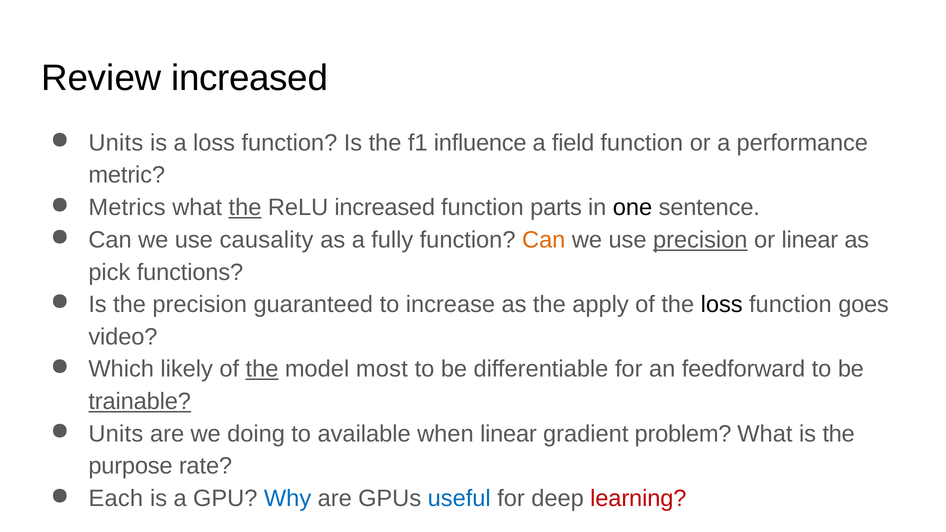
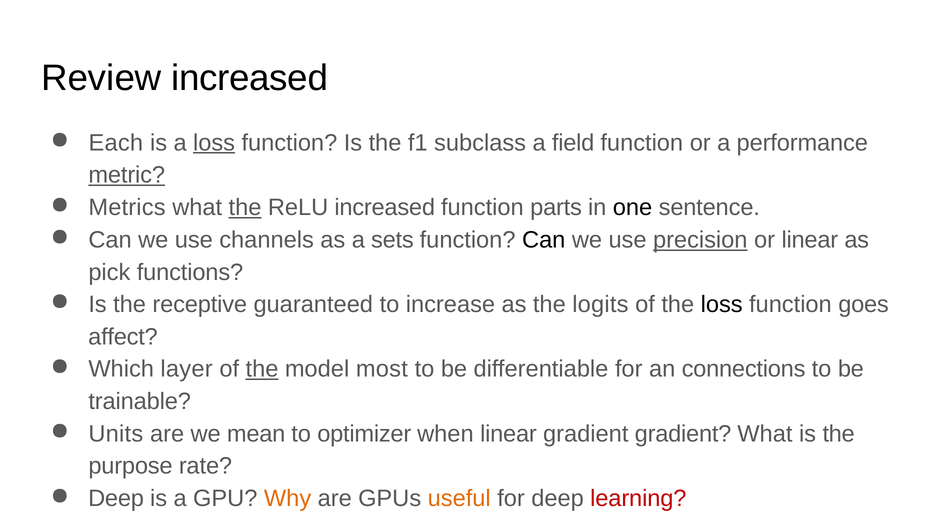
Units at (116, 143): Units -> Each
loss at (214, 143) underline: none -> present
influence: influence -> subclass
metric underline: none -> present
causality: causality -> channels
fully: fully -> sets
Can at (544, 240) colour: orange -> black
the precision: precision -> receptive
apply: apply -> logits
video: video -> affect
likely: likely -> layer
feedforward: feedforward -> connections
trainable underline: present -> none
doing: doing -> mean
available: available -> optimizer
gradient problem: problem -> gradient
Each at (116, 499): Each -> Deep
Why colour: blue -> orange
useful colour: blue -> orange
